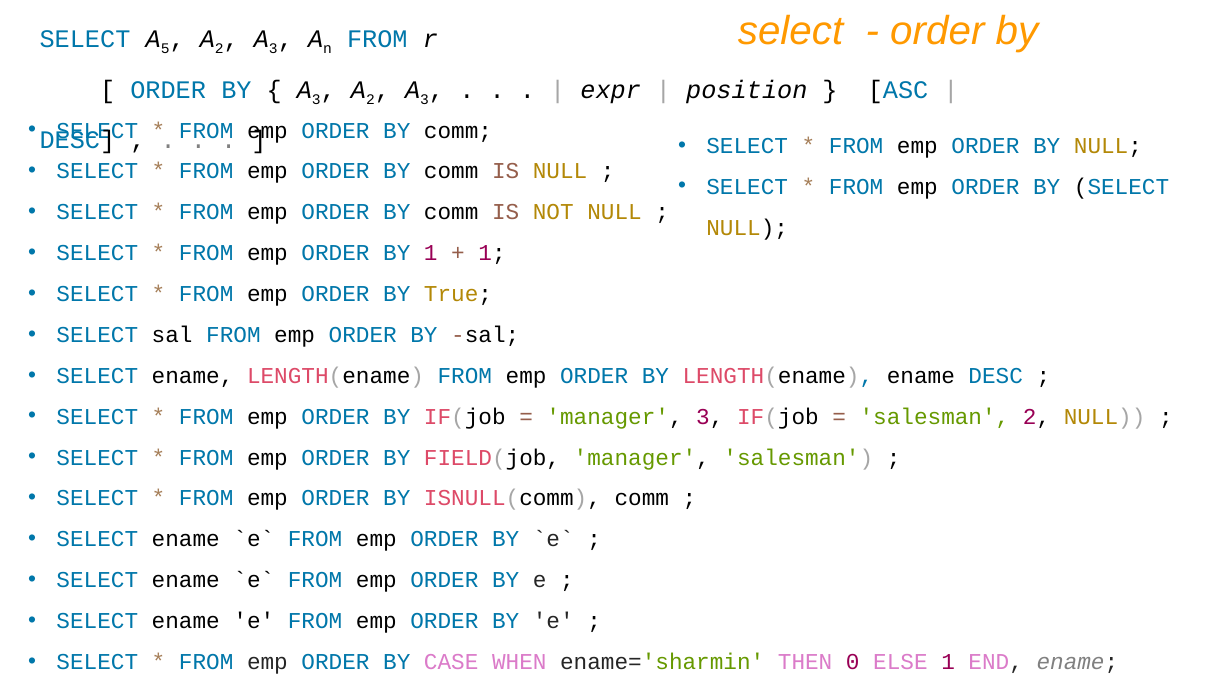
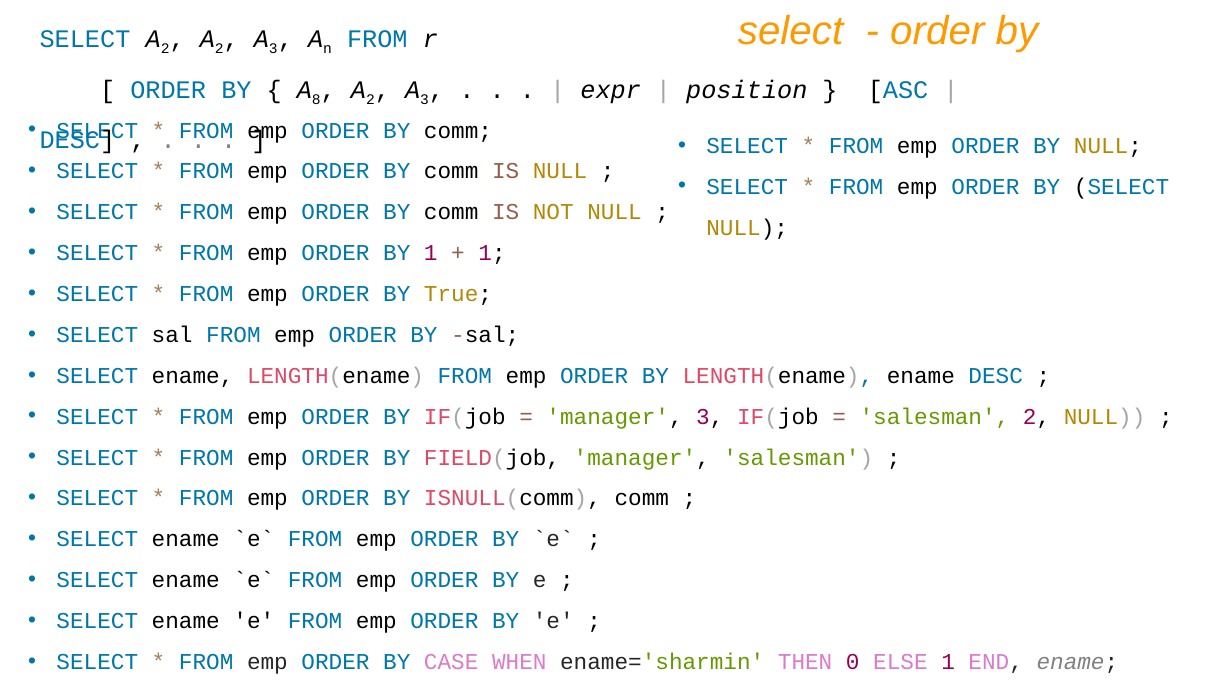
5 at (165, 49): 5 -> 2
3 at (316, 100): 3 -> 8
